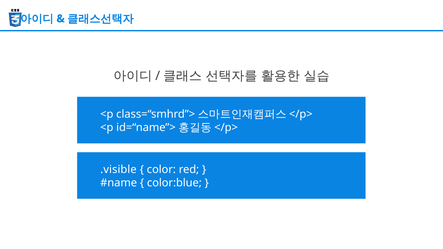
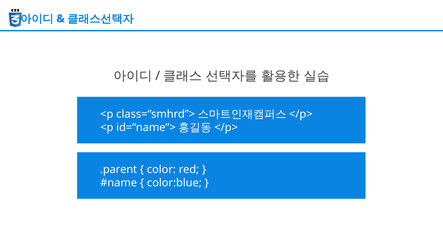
.visible: .visible -> .parent
